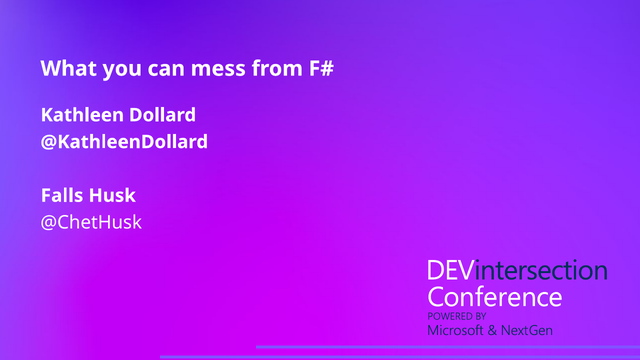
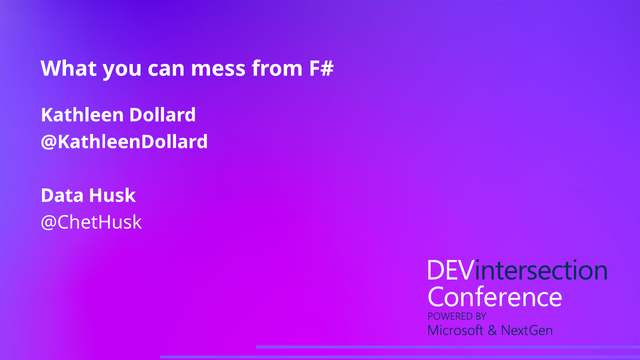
Falls: Falls -> Data
